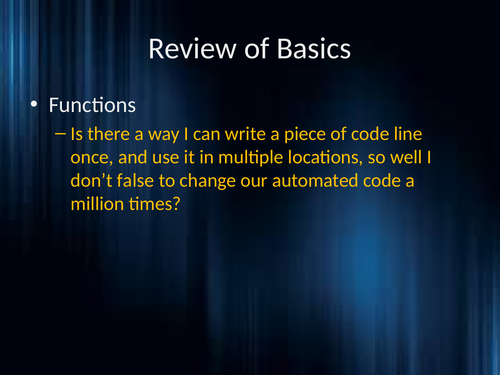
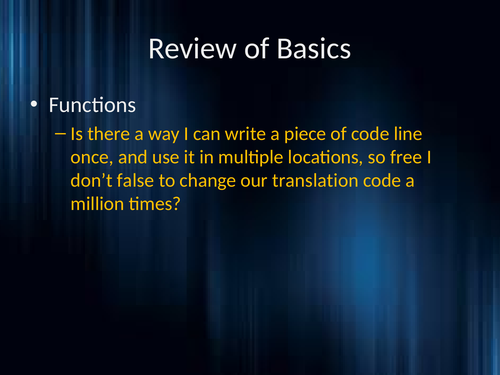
well: well -> free
automated: automated -> translation
